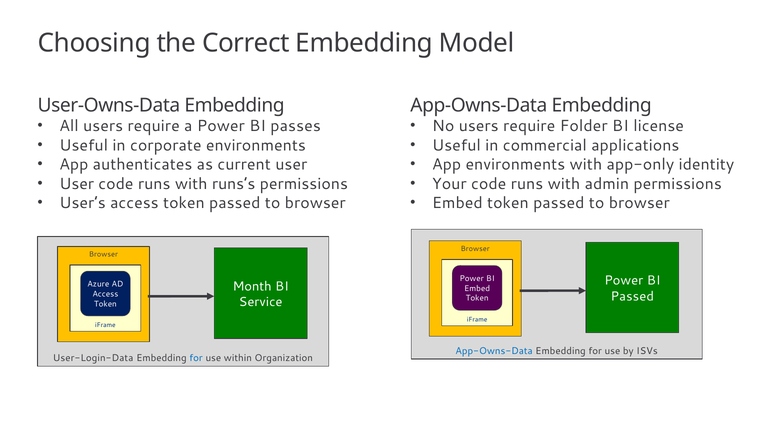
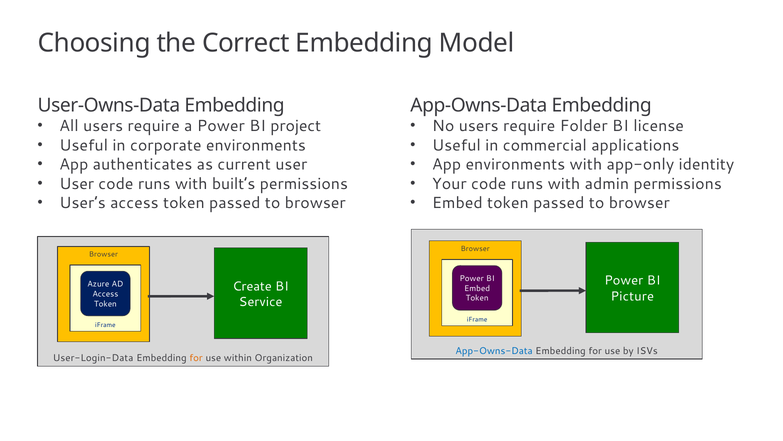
passes: passes -> project
runs’s: runs’s -> built’s
Month: Month -> Create
Passed at (632, 296): Passed -> Picture
for at (196, 358) colour: blue -> orange
